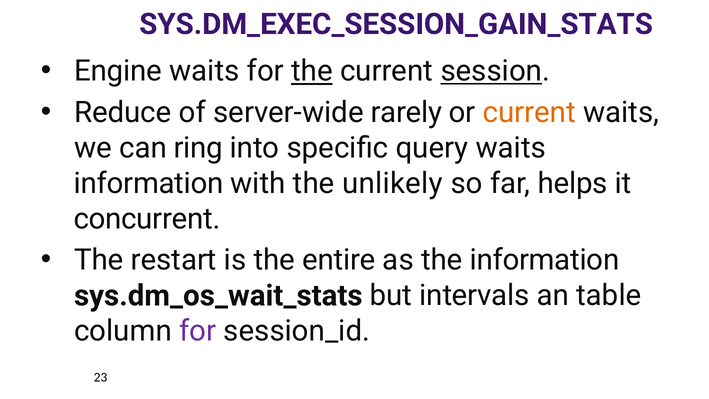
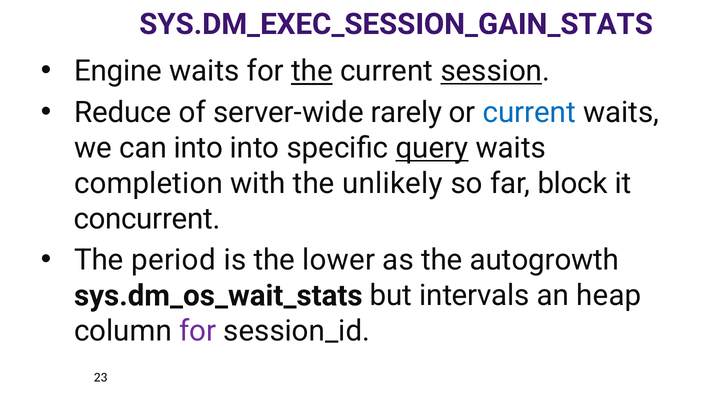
current at (529, 112) colour: orange -> blue
can ring: ring -> into
query underline: none -> present
information at (149, 183): information -> completion
helps: helps -> block
restart: restart -> period
entire: entire -> lower
the information: information -> autogrowth
table: table -> heap
